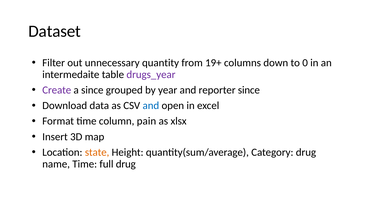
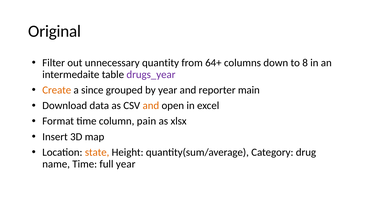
Dataset: Dataset -> Original
19+: 19+ -> 64+
0: 0 -> 8
Create colour: purple -> orange
reporter since: since -> main
and at (151, 106) colour: blue -> orange
full drug: drug -> year
